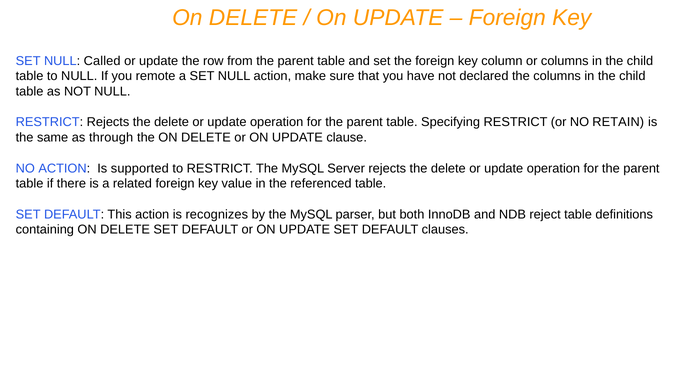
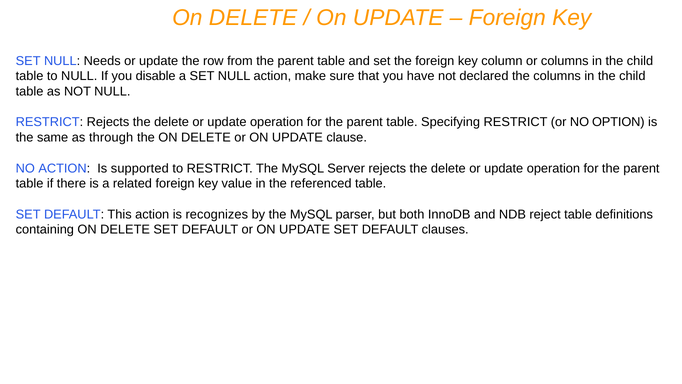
Called: Called -> Needs
remote: remote -> disable
RETAIN: RETAIN -> OPTION
